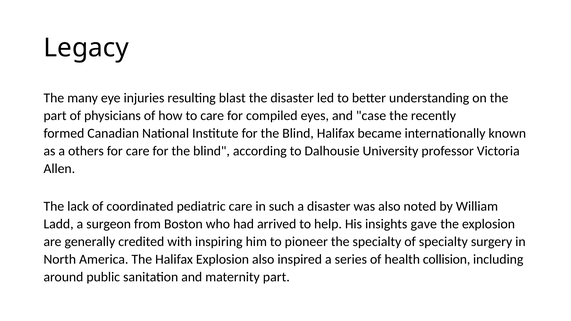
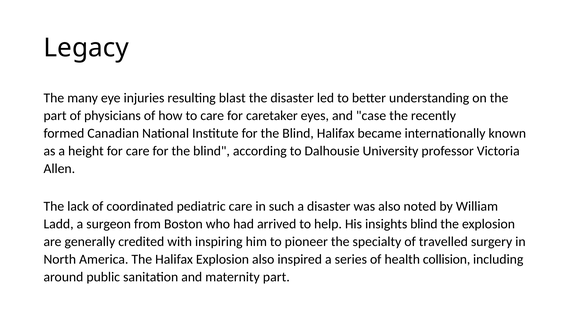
compiled: compiled -> caretaker
others: others -> height
insights gave: gave -> blind
of specialty: specialty -> travelled
